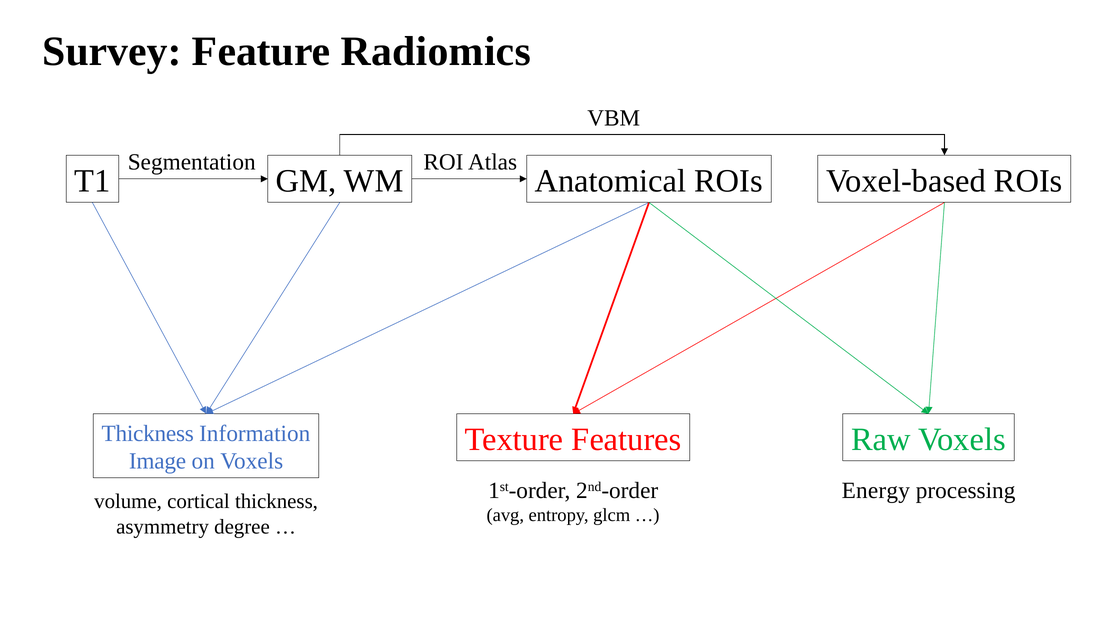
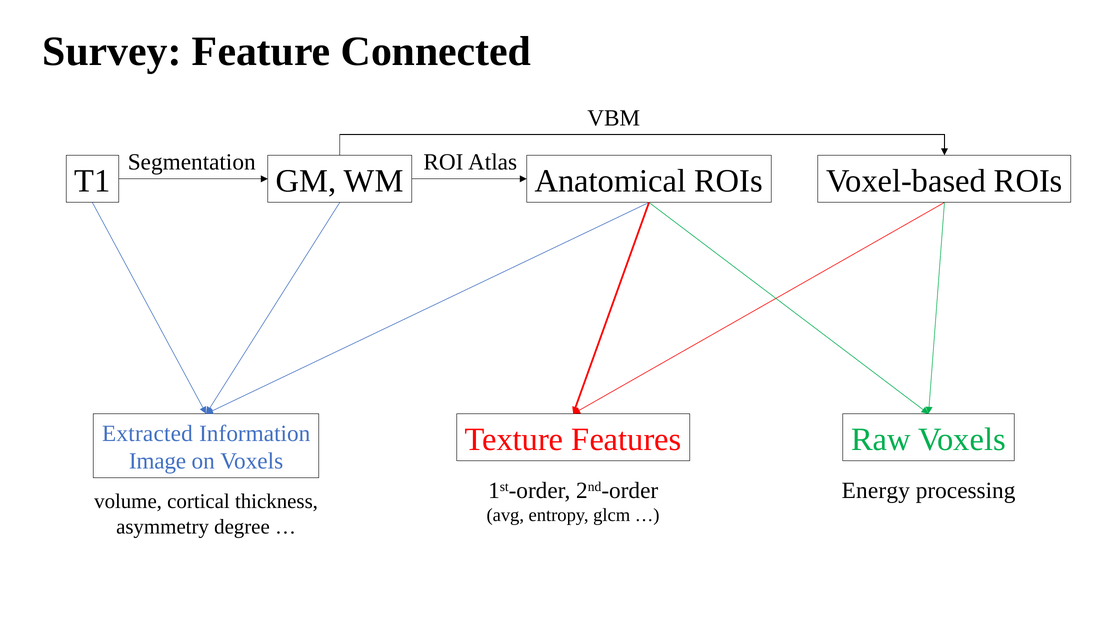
Radiomics: Radiomics -> Connected
Thickness at (148, 434): Thickness -> Extracted
